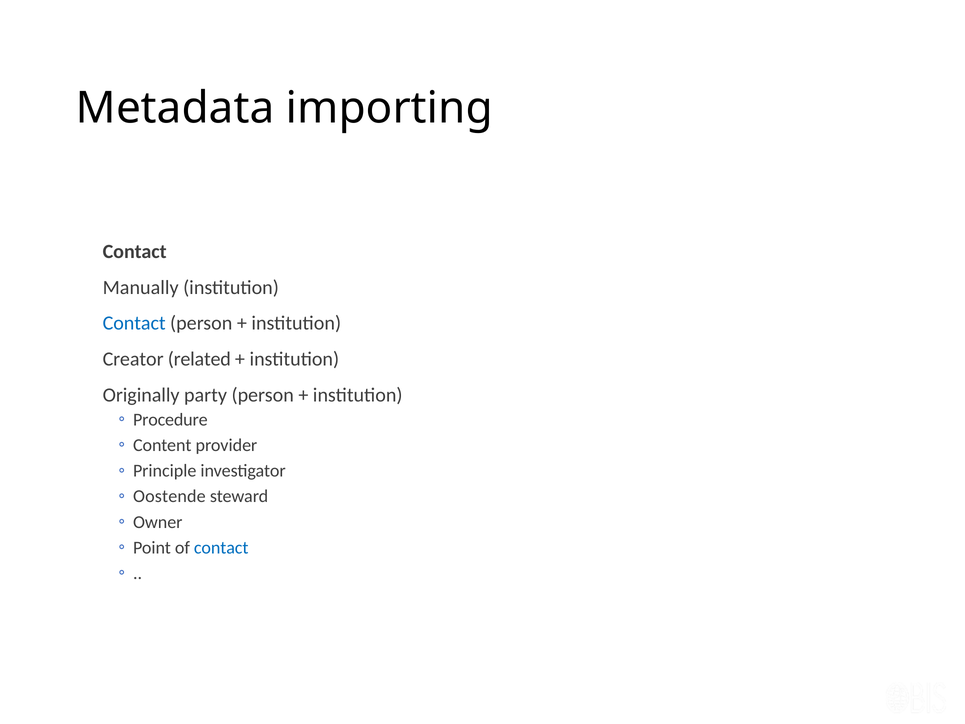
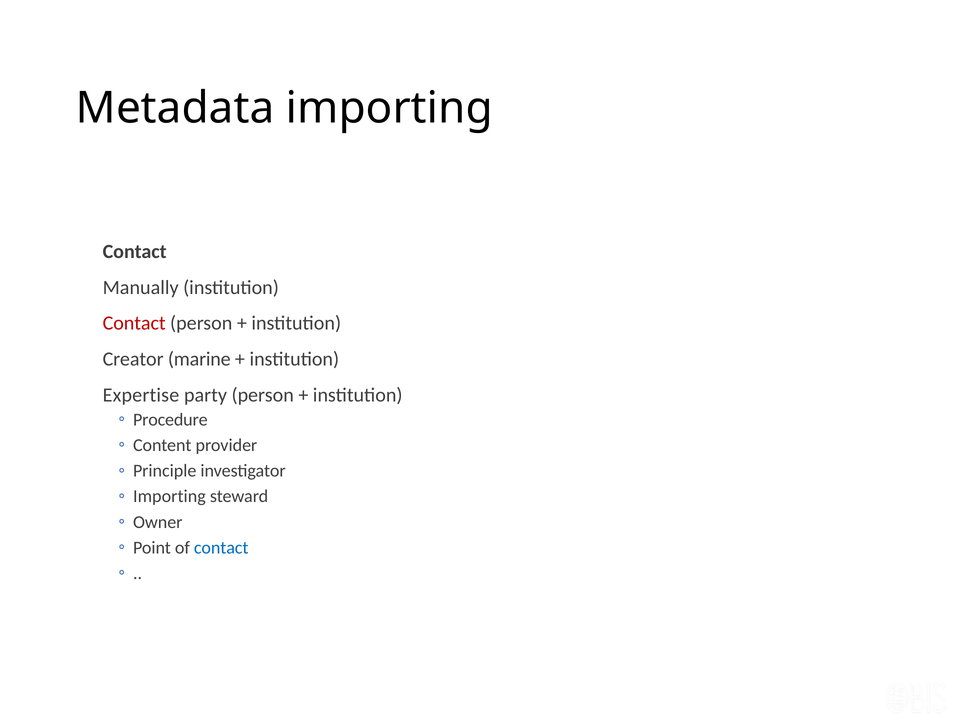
Contact at (134, 323) colour: blue -> red
related: related -> marine
Originally: Originally -> Expertise
Oostende at (169, 496): Oostende -> Importing
